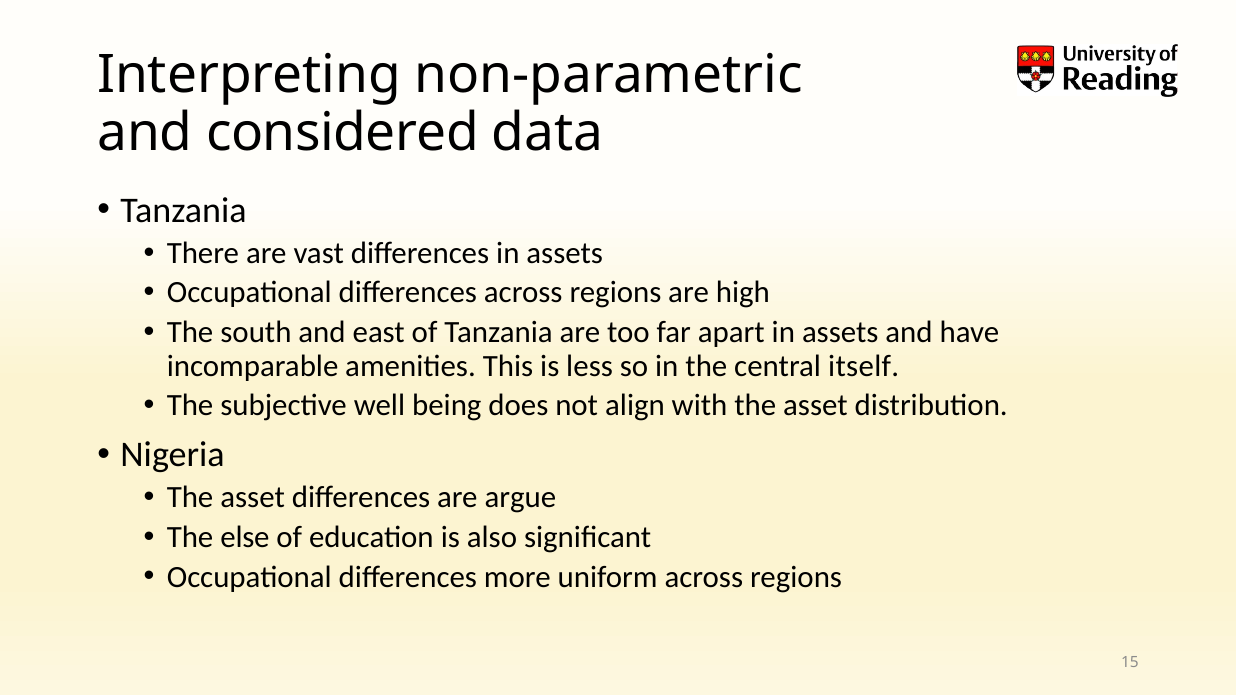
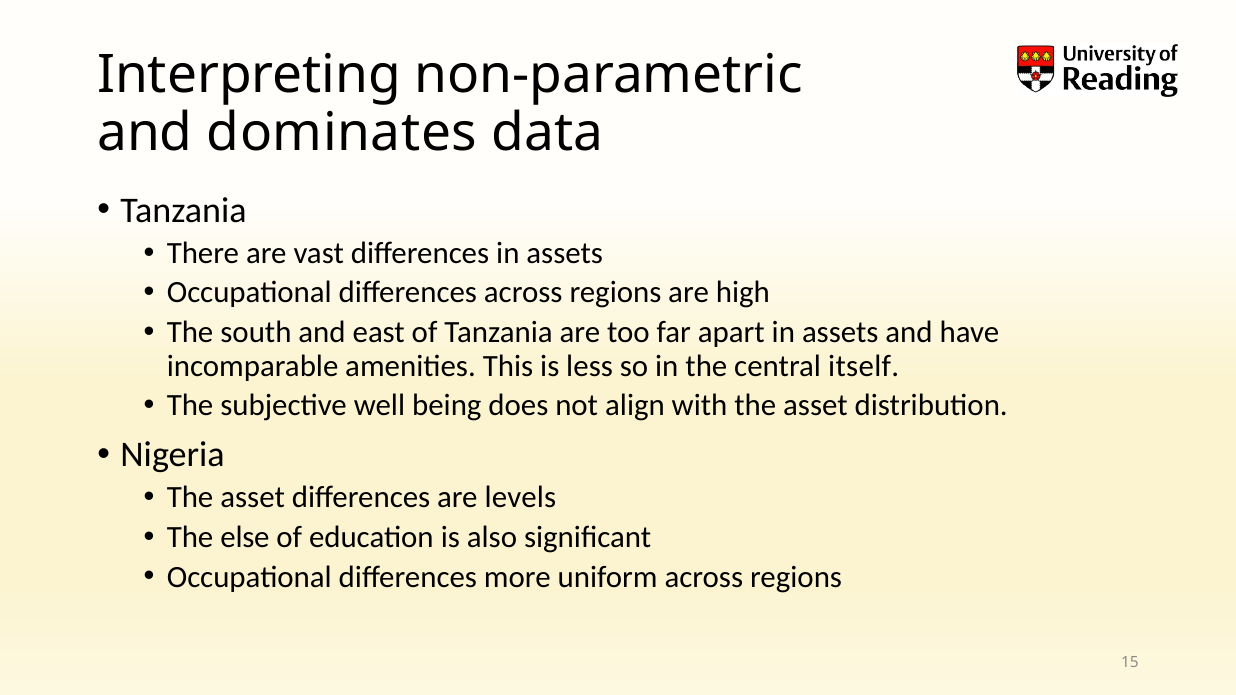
considered: considered -> dominates
argue: argue -> levels
